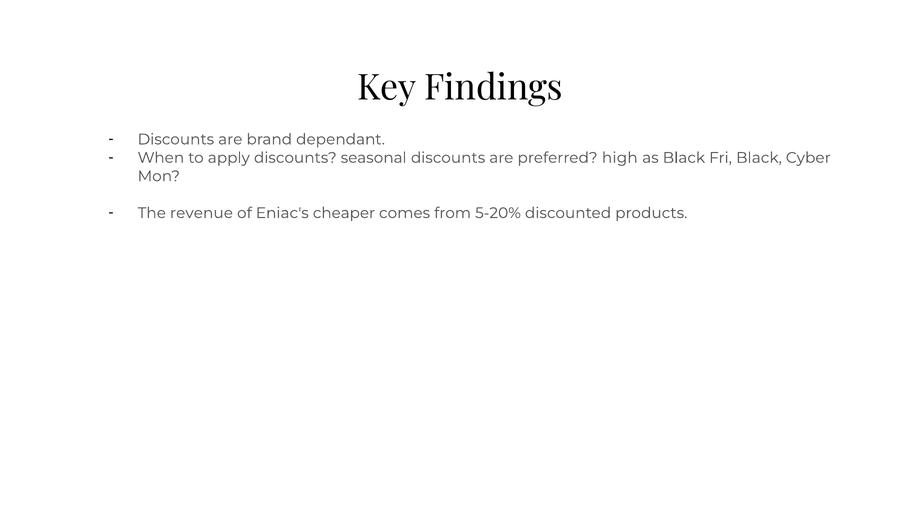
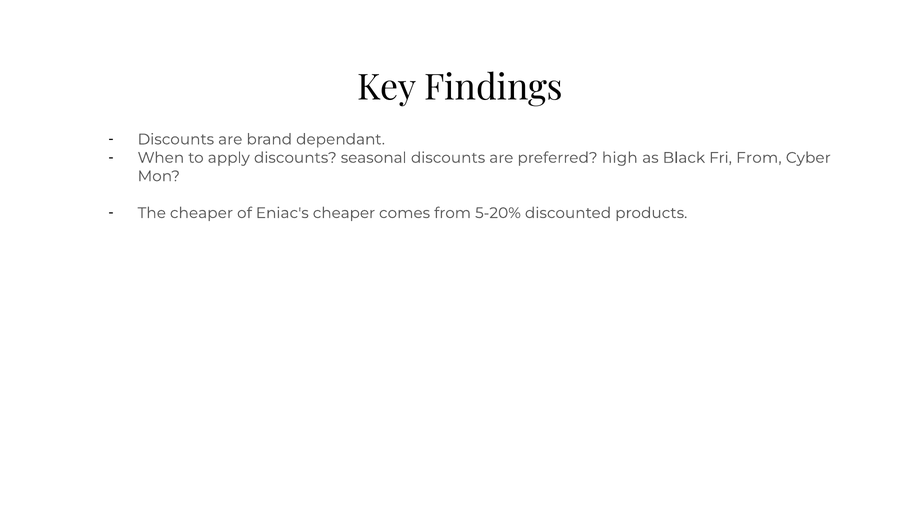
Fri Black: Black -> From
The revenue: revenue -> cheaper
